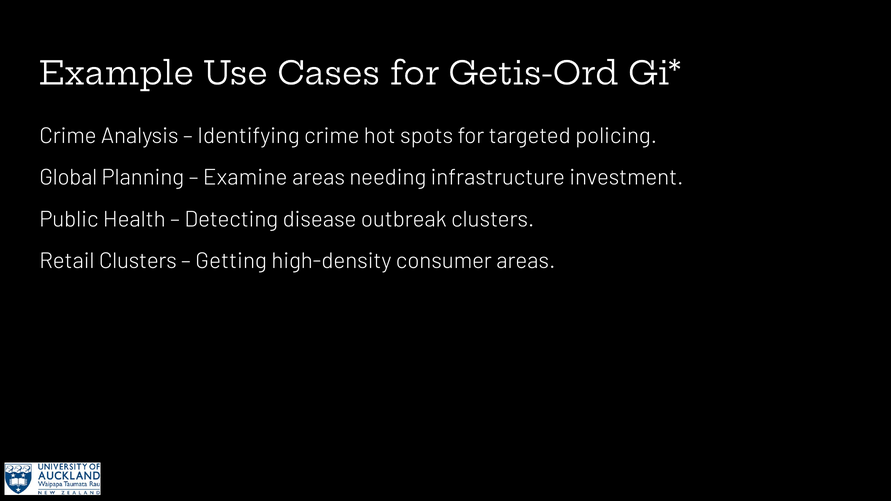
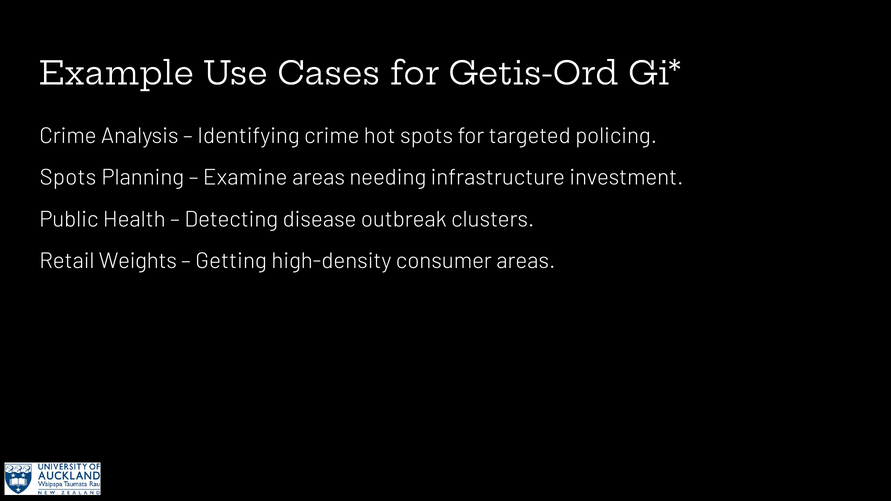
Global at (68, 178): Global -> Spots
Retail Clusters: Clusters -> Weights
